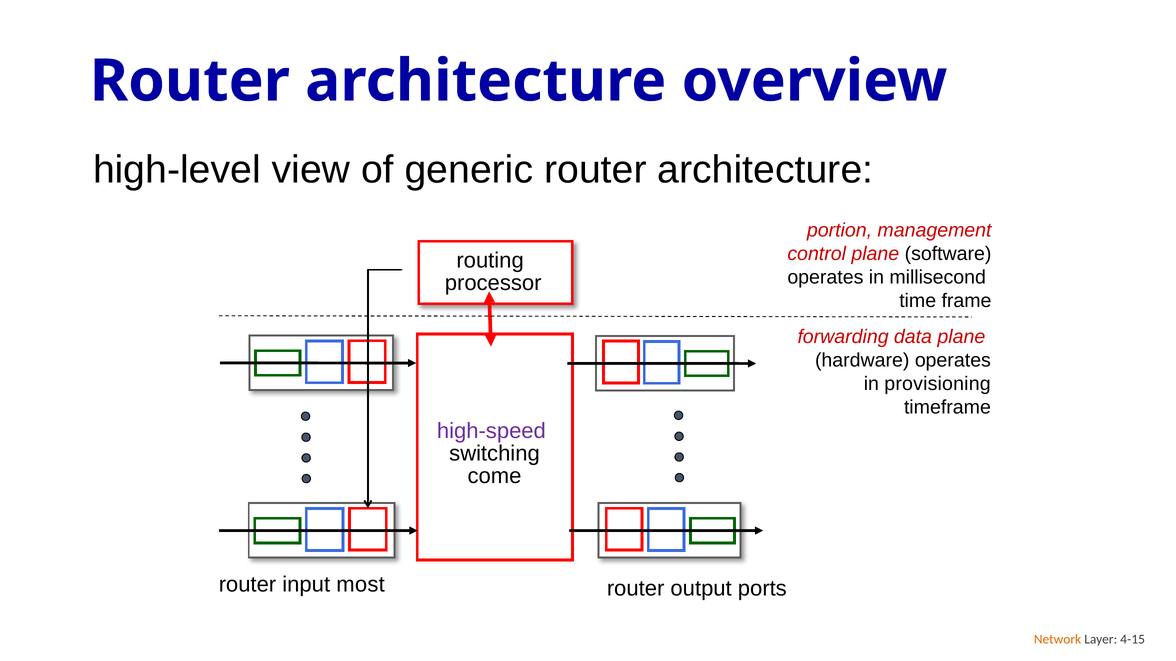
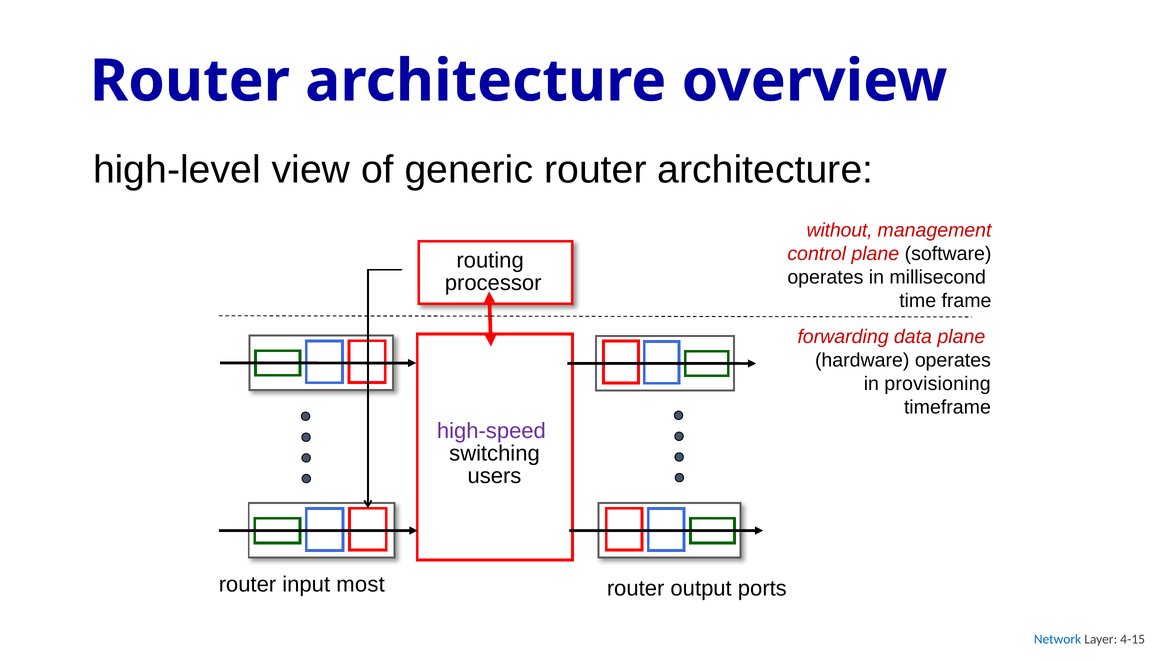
portion: portion -> without
come: come -> users
Network colour: orange -> blue
